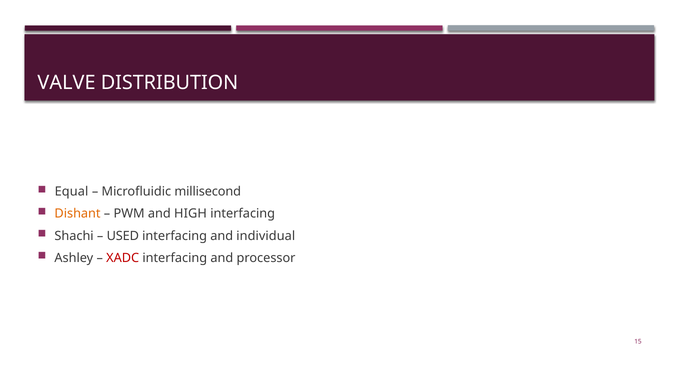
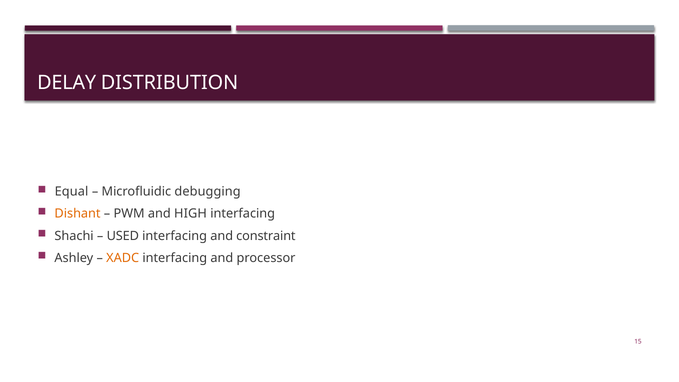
VALVE: VALVE -> DELAY
millisecond: millisecond -> debugging
individual: individual -> constraint
XADC colour: red -> orange
